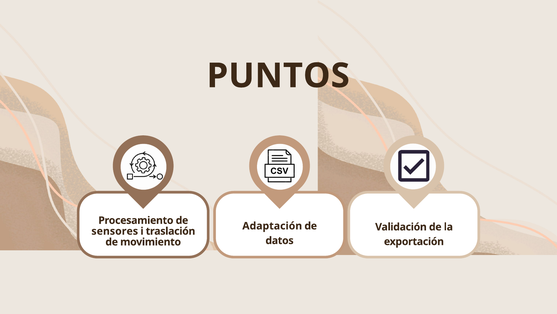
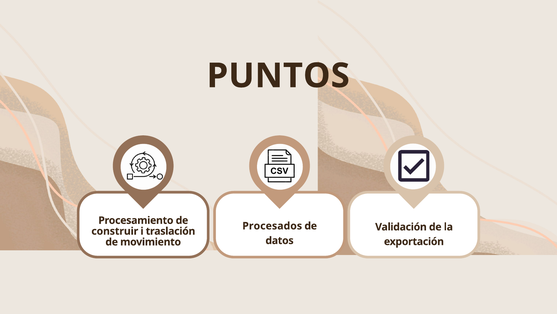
Adaptación: Adaptación -> Procesados
sensores: sensores -> construir
